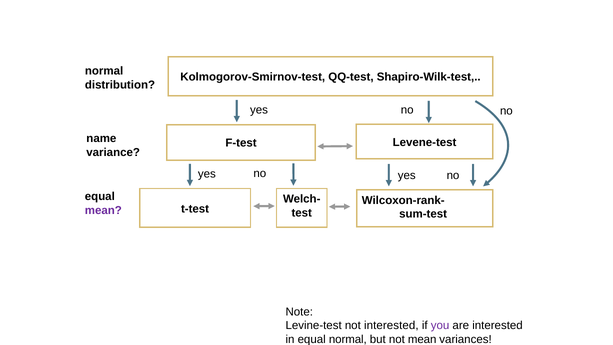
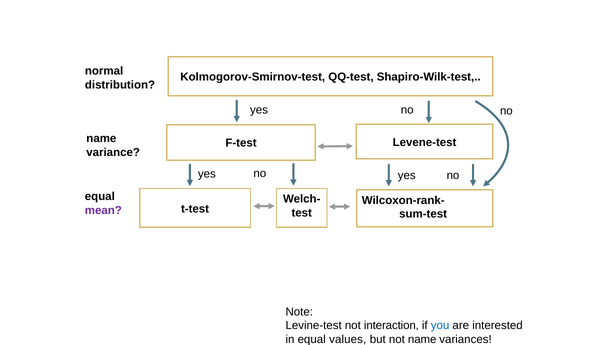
not interested: interested -> interaction
you colour: purple -> blue
equal normal: normal -> values
not mean: mean -> name
